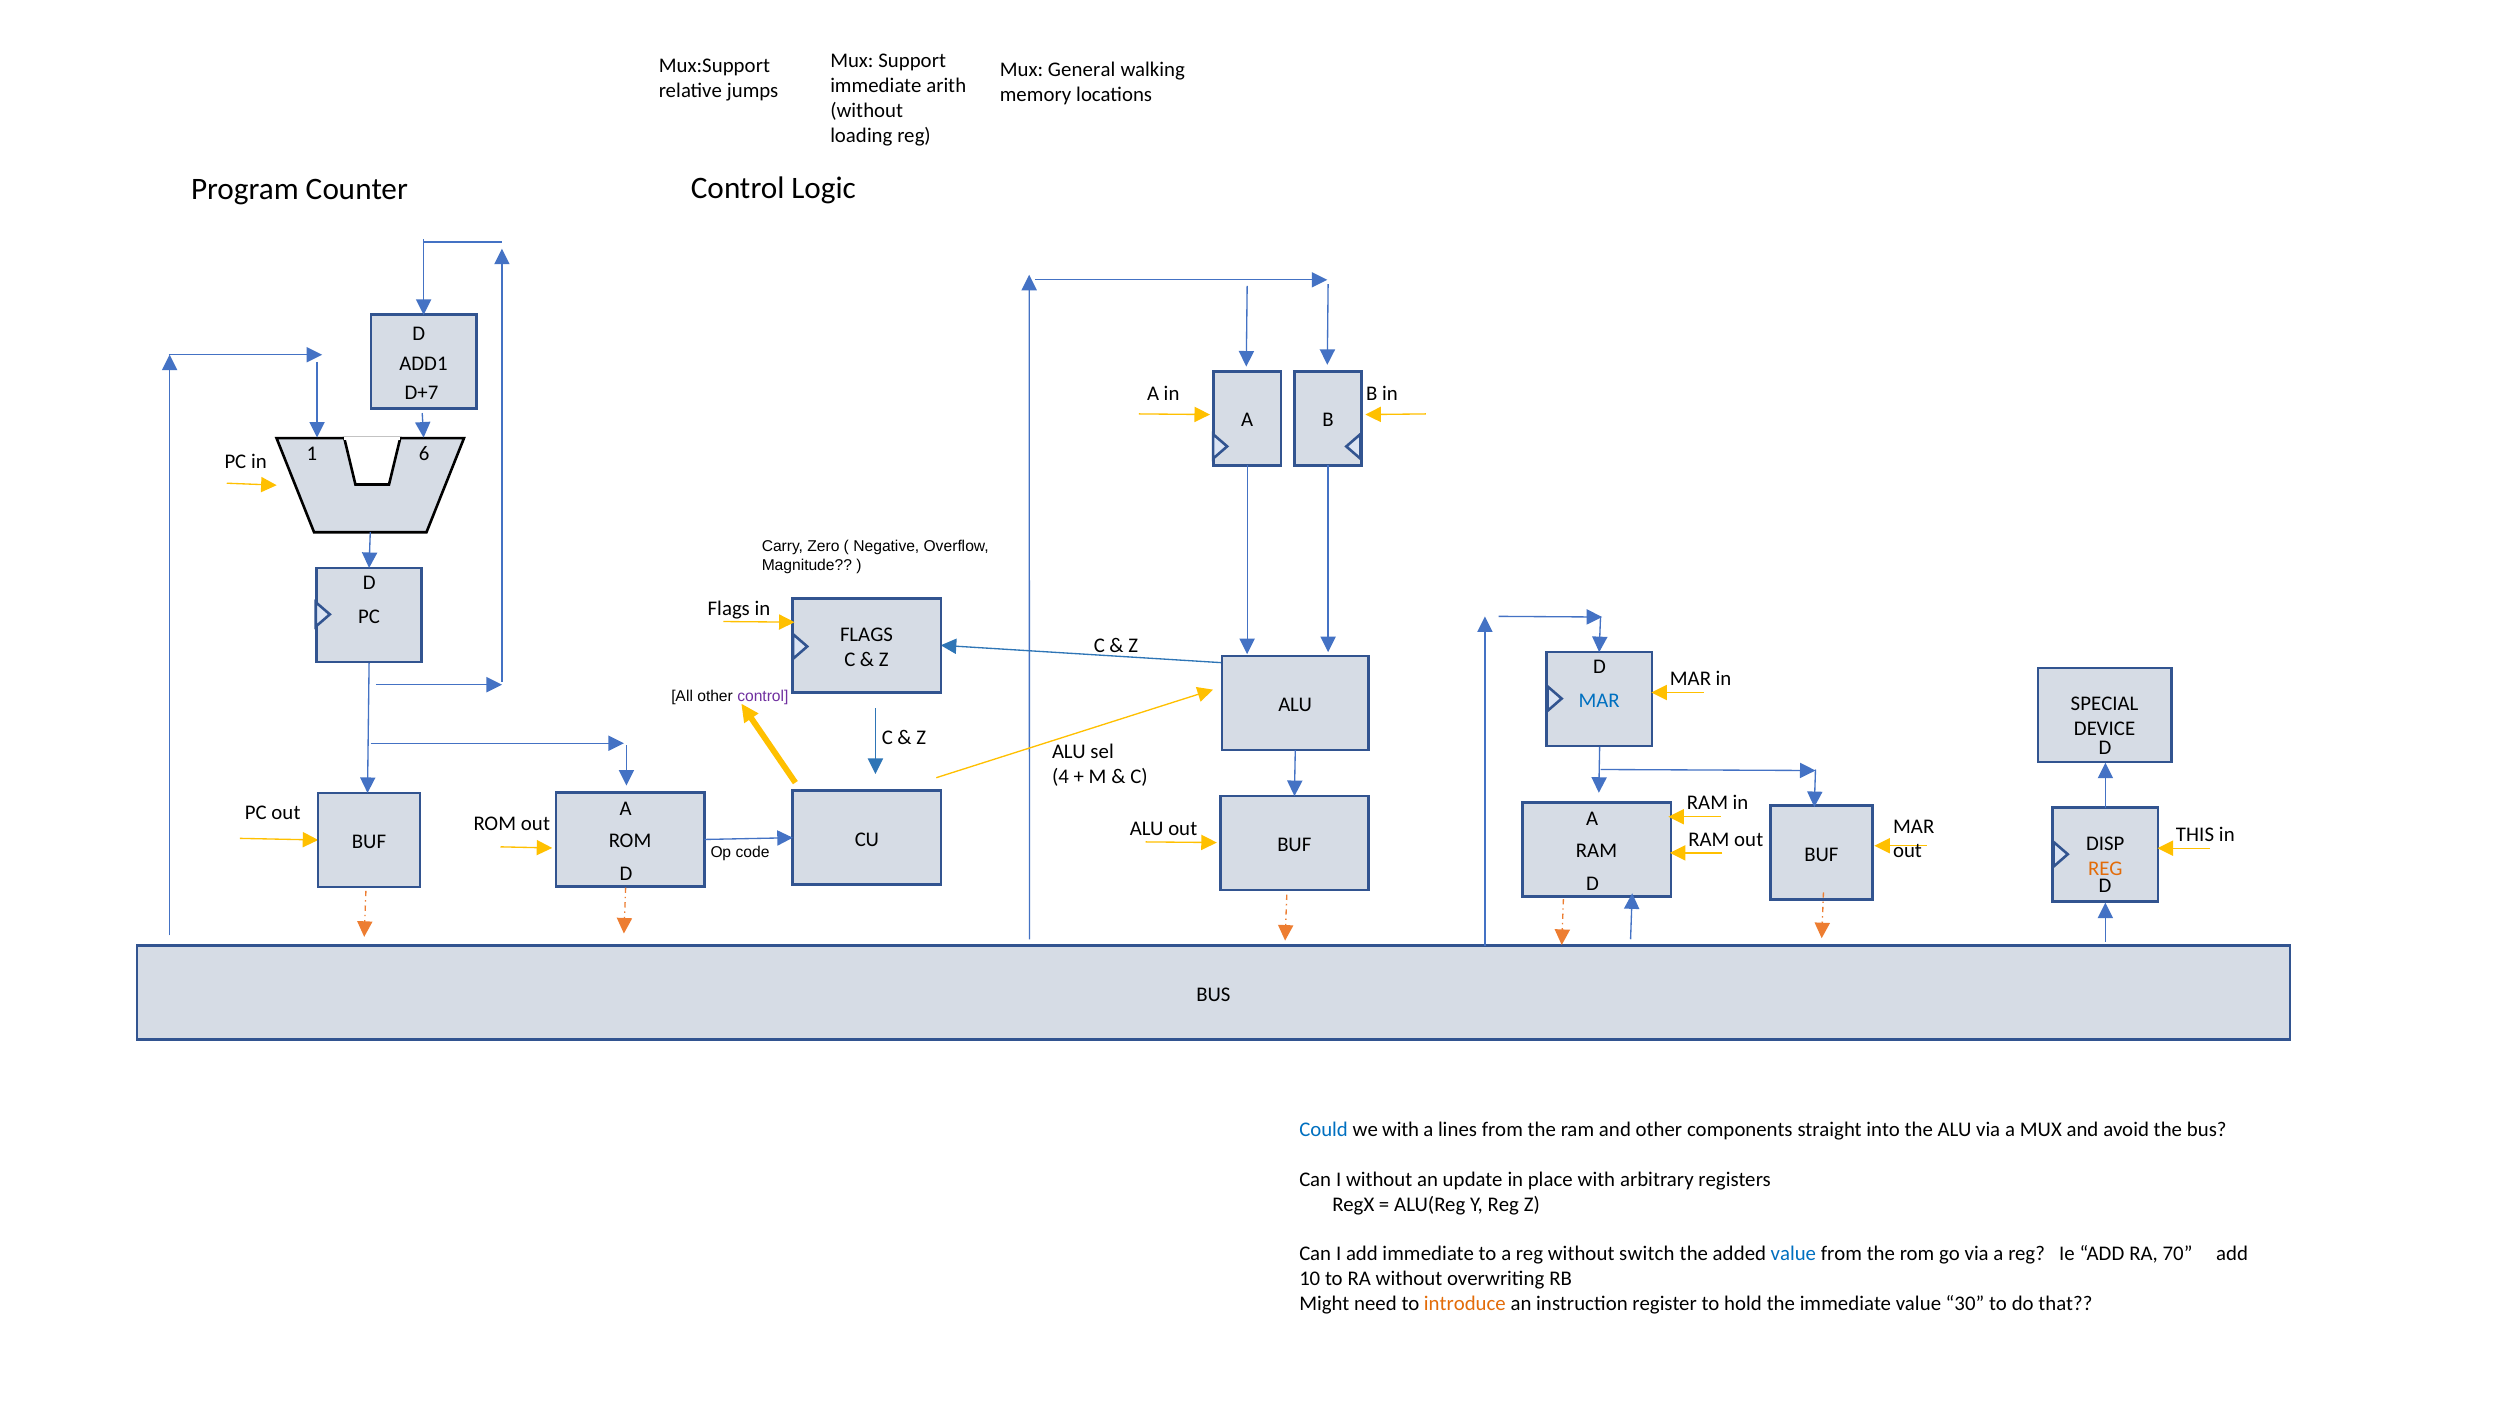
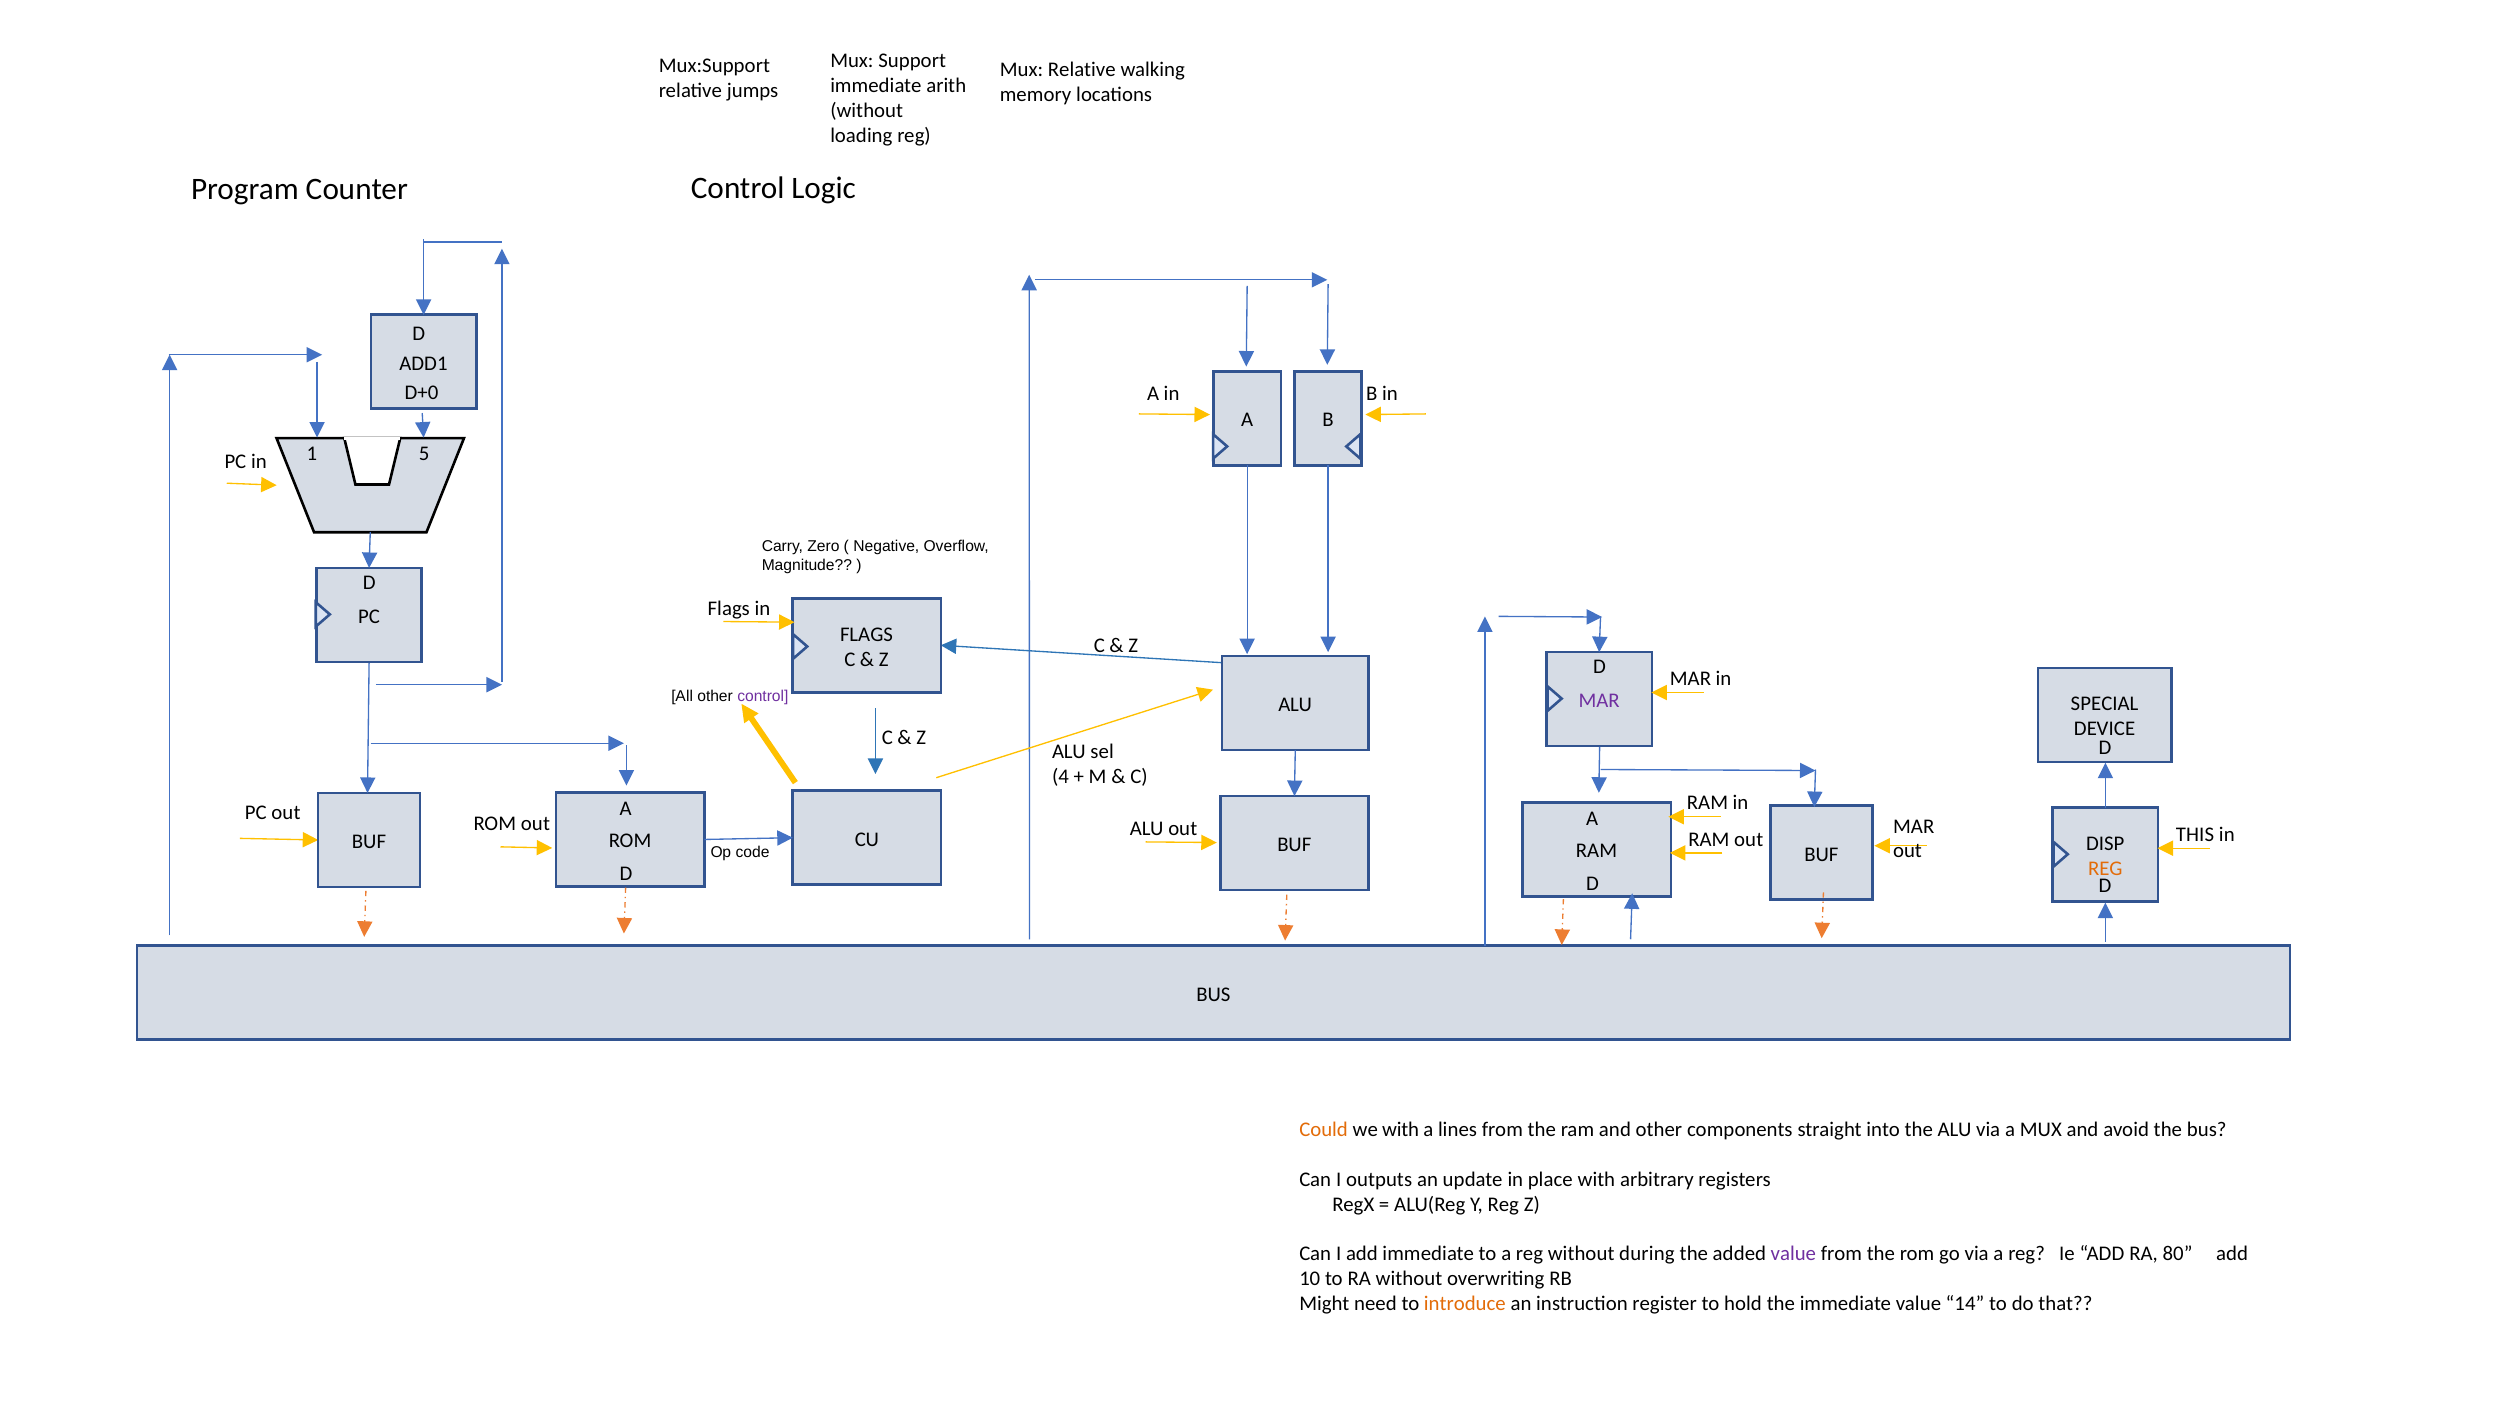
Mux General: General -> Relative
D+7: D+7 -> D+0
6: 6 -> 5
MAR at (1599, 700) colour: blue -> purple
Could colour: blue -> orange
I without: without -> outputs
switch: switch -> during
value at (1793, 1254) colour: blue -> purple
70: 70 -> 80
30: 30 -> 14
